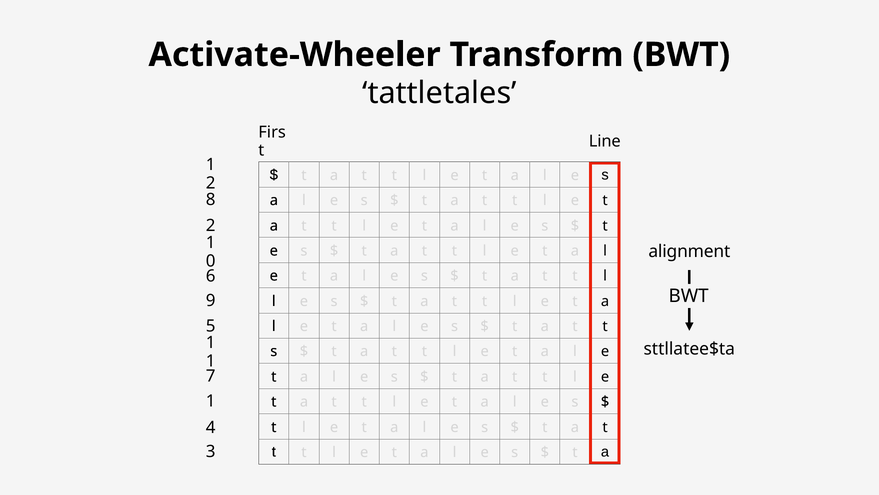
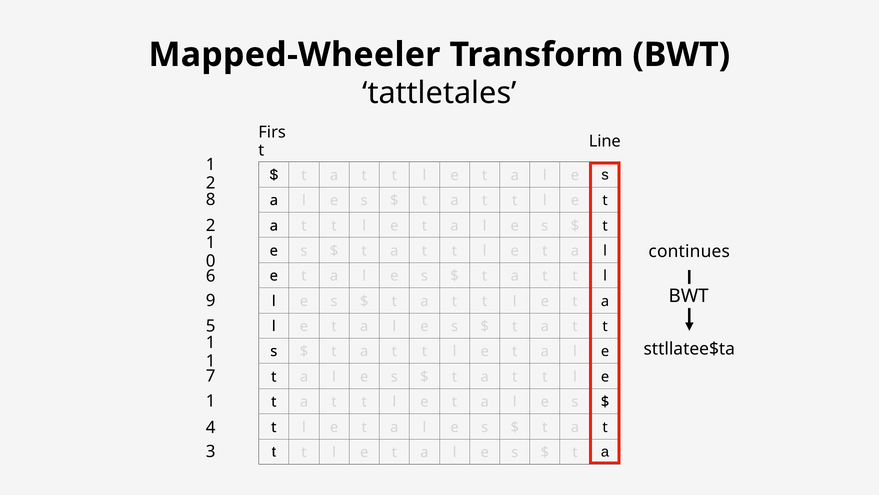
Activate-Wheeler: Activate-Wheeler -> Mapped-Wheeler
alignment: alignment -> continues
